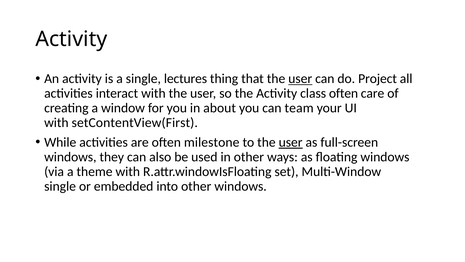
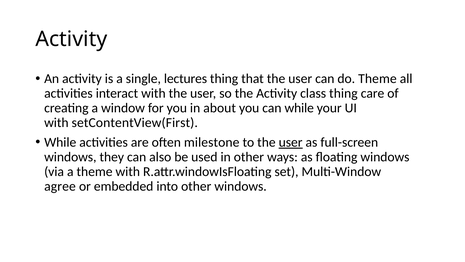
user at (300, 79) underline: present -> none
do Project: Project -> Theme
class often: often -> thing
can team: team -> while
single at (60, 186): single -> agree
